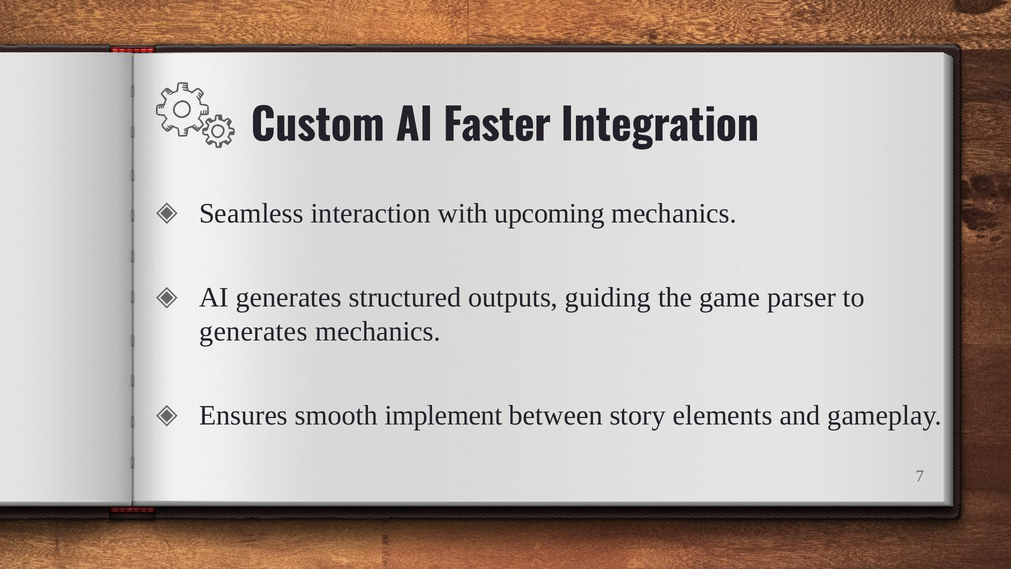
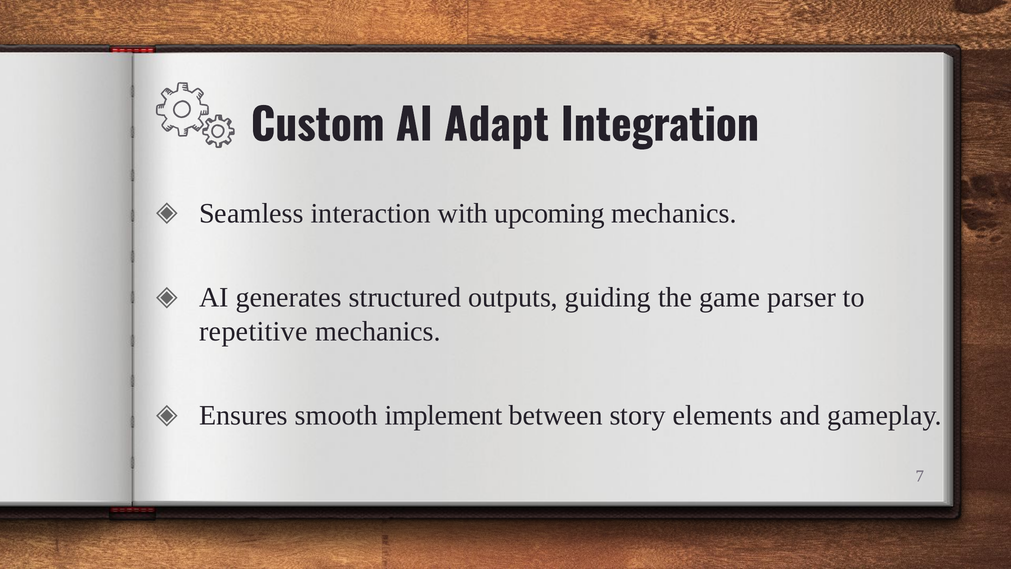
Faster: Faster -> Adapt
generates at (253, 331): generates -> repetitive
